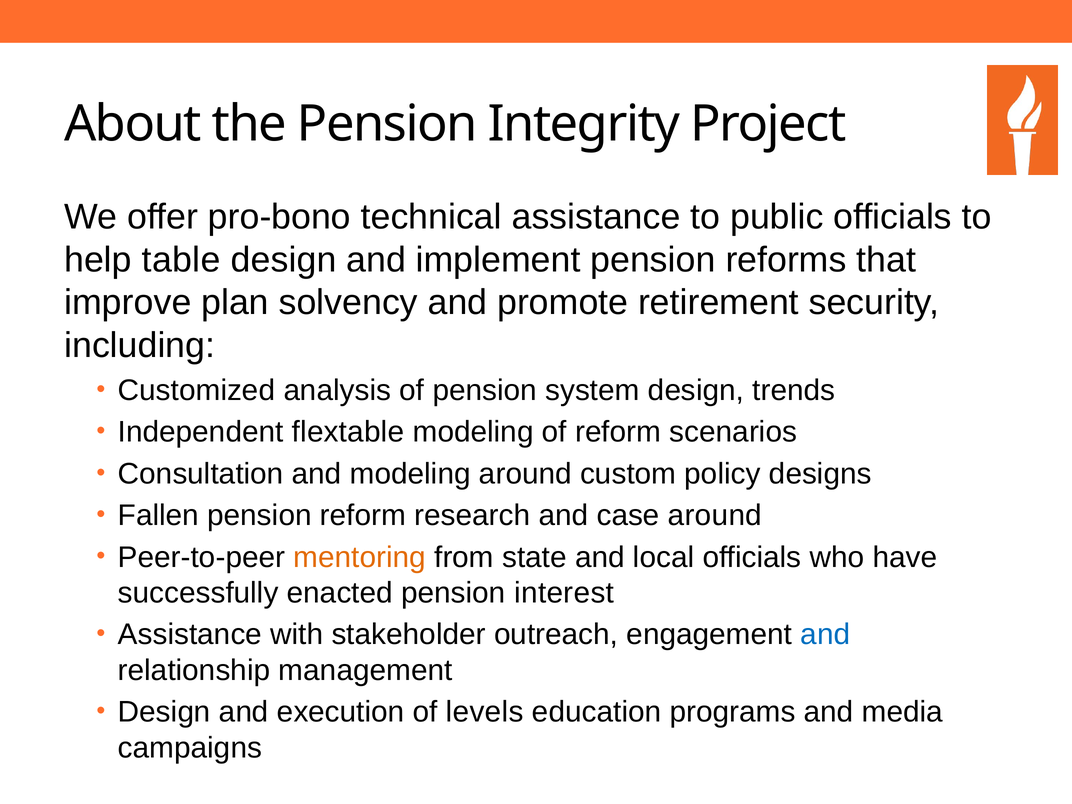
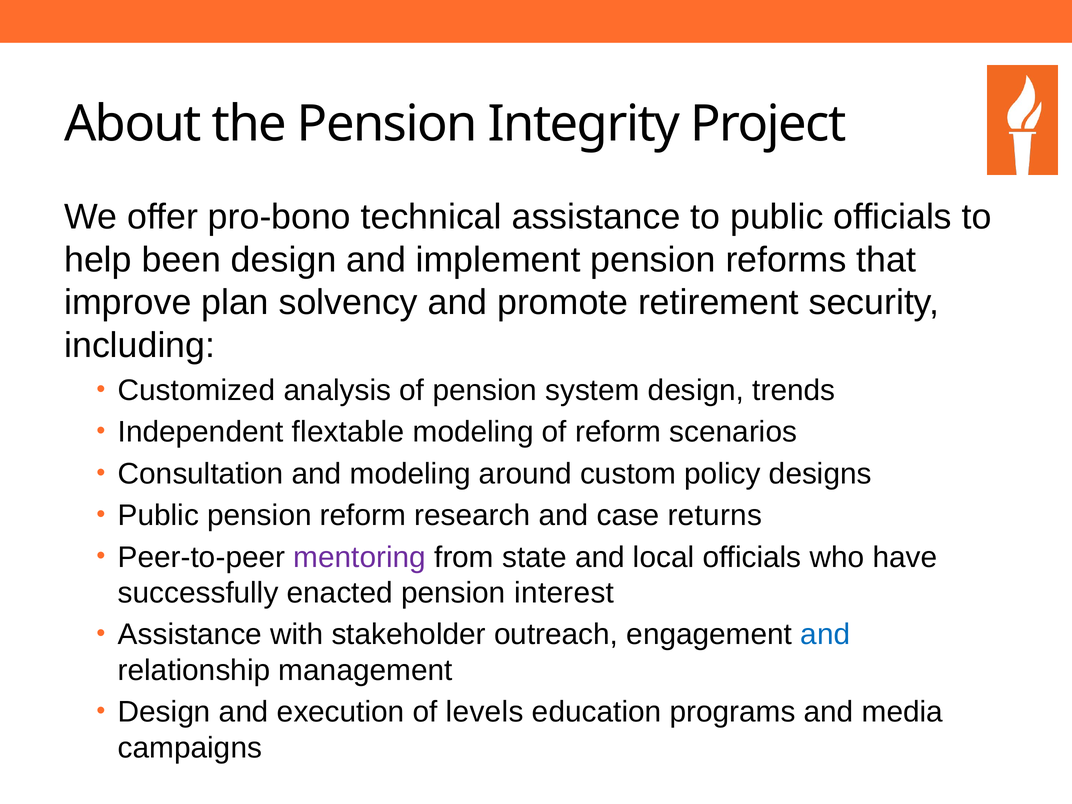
table: table -> been
Fallen at (158, 515): Fallen -> Public
case around: around -> returns
mentoring colour: orange -> purple
